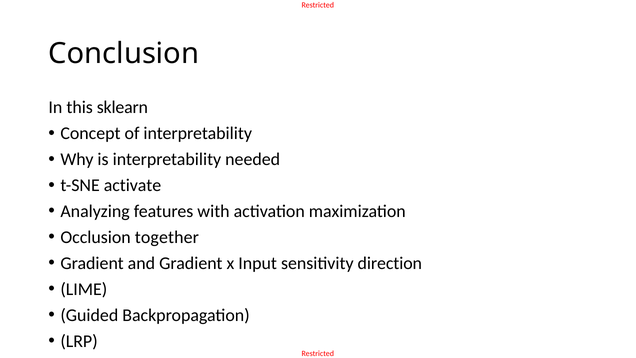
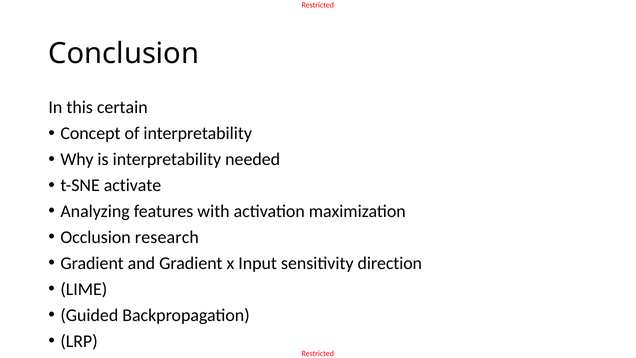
sklearn: sklearn -> certain
together: together -> research
